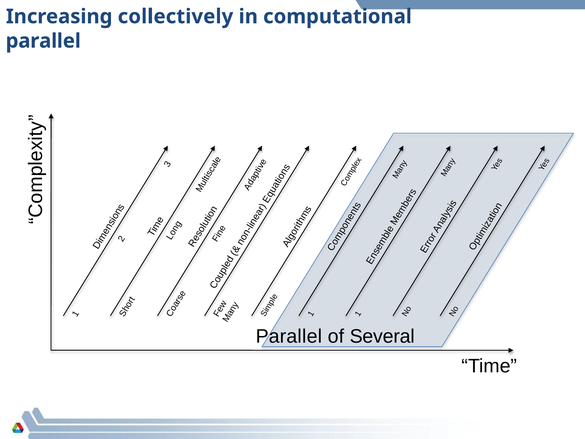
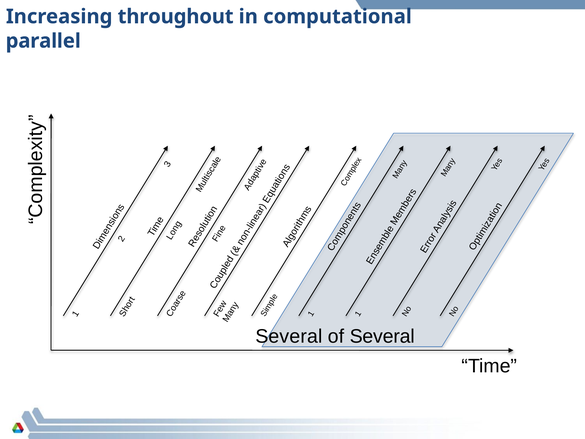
collectively: collectively -> throughout
Parallel at (289, 336): Parallel -> Several
